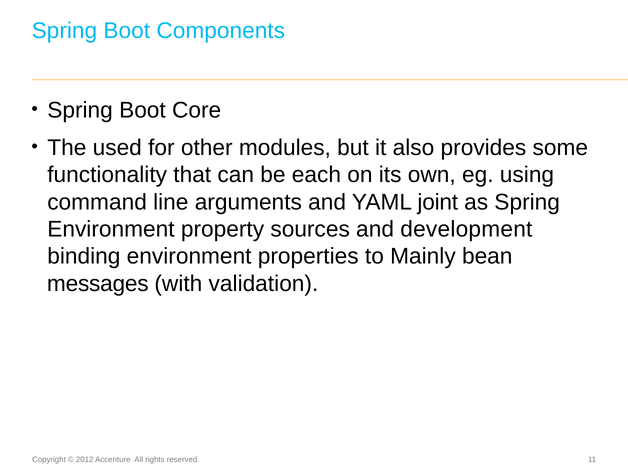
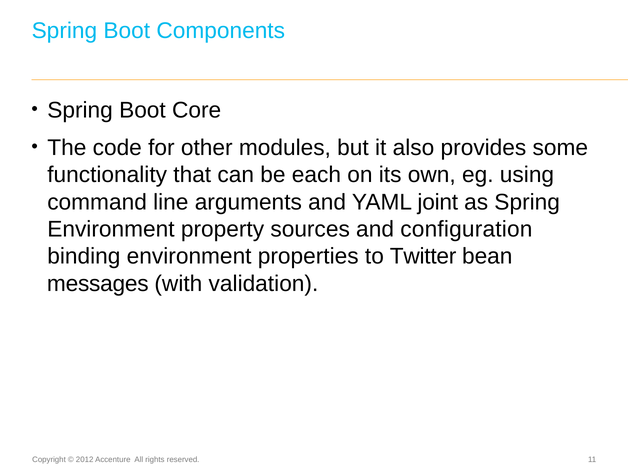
used: used -> code
development: development -> configuration
Mainly: Mainly -> Twitter
